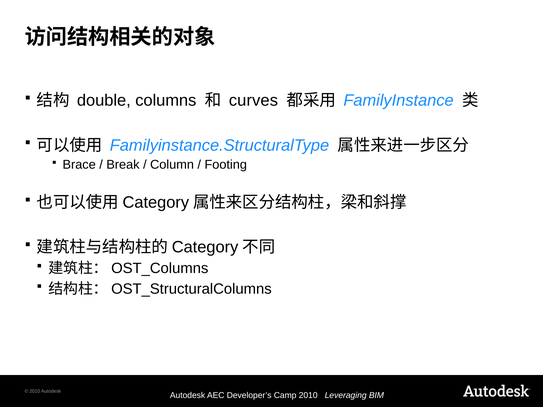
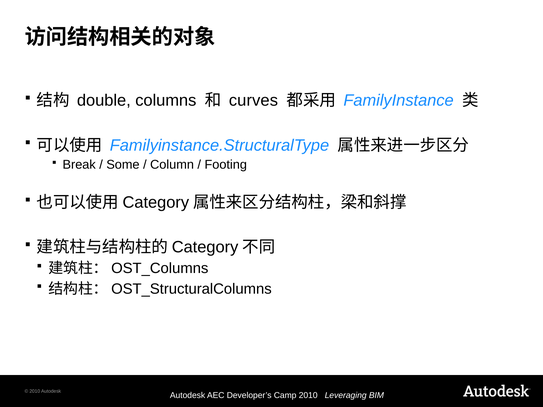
Brace: Brace -> Break
Break: Break -> Some
